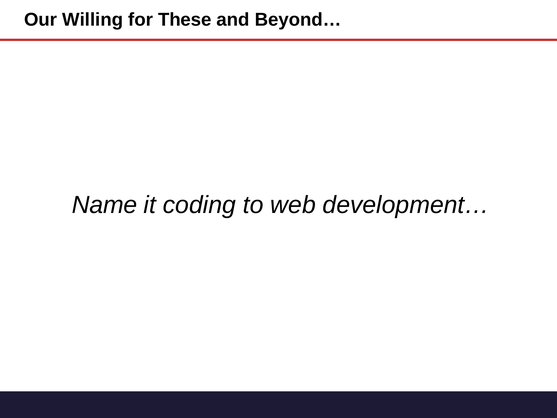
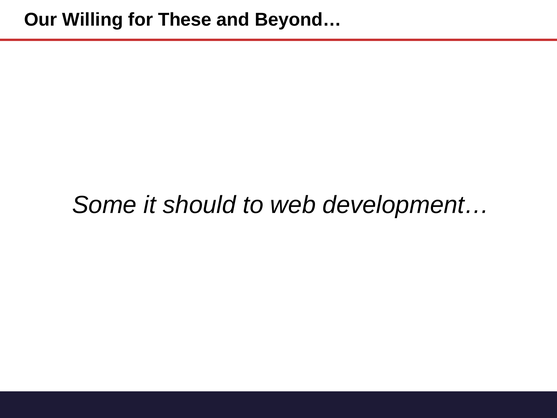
Name: Name -> Some
coding: coding -> should
